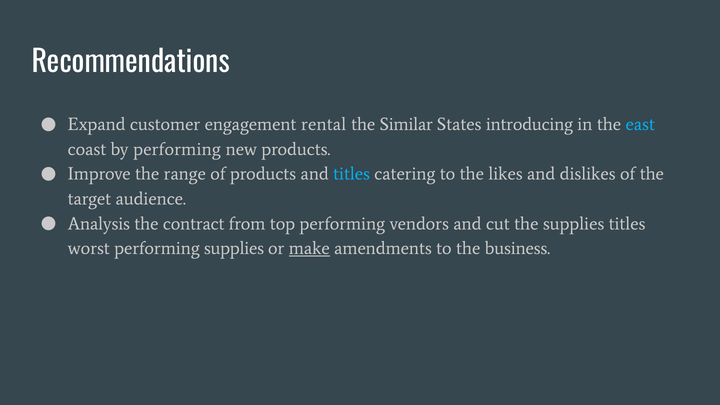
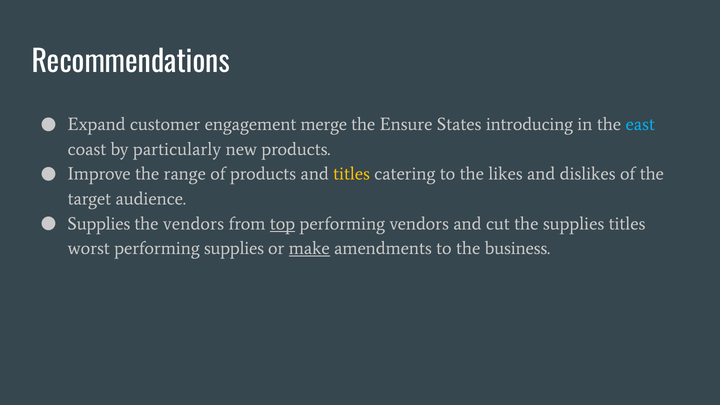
rental: rental -> merge
Similar: Similar -> Ensure
by performing: performing -> particularly
titles at (352, 174) colour: light blue -> yellow
Analysis at (99, 224): Analysis -> Supplies
the contract: contract -> vendors
top underline: none -> present
